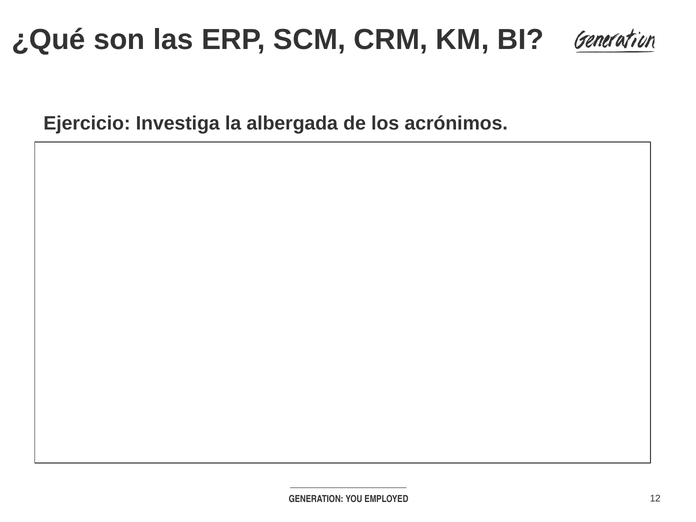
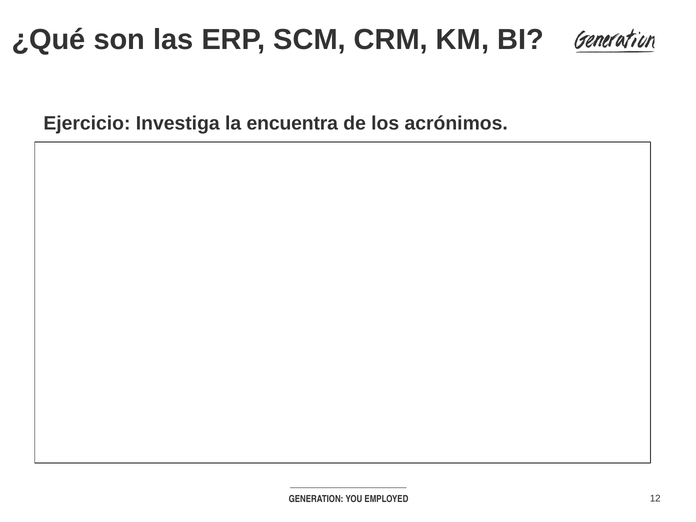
albergada: albergada -> encuentra
